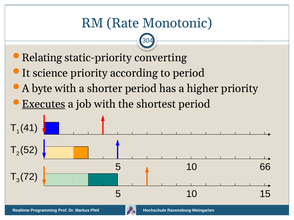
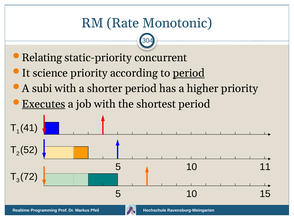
converting: converting -> concurrent
period at (189, 73) underline: none -> present
byte: byte -> subi
66: 66 -> 11
